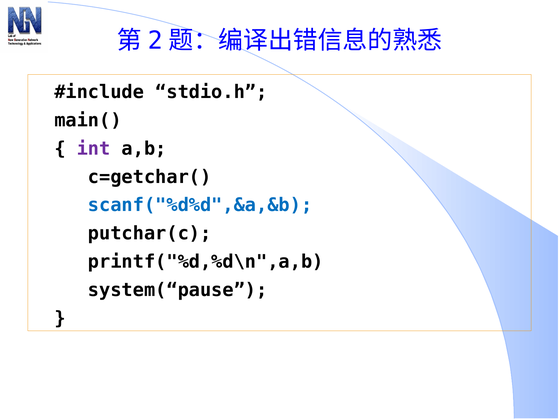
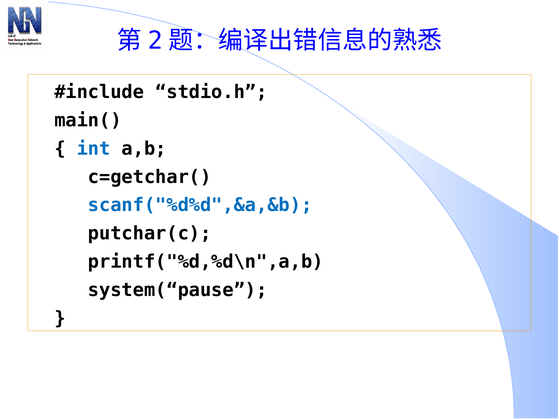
int colour: purple -> blue
